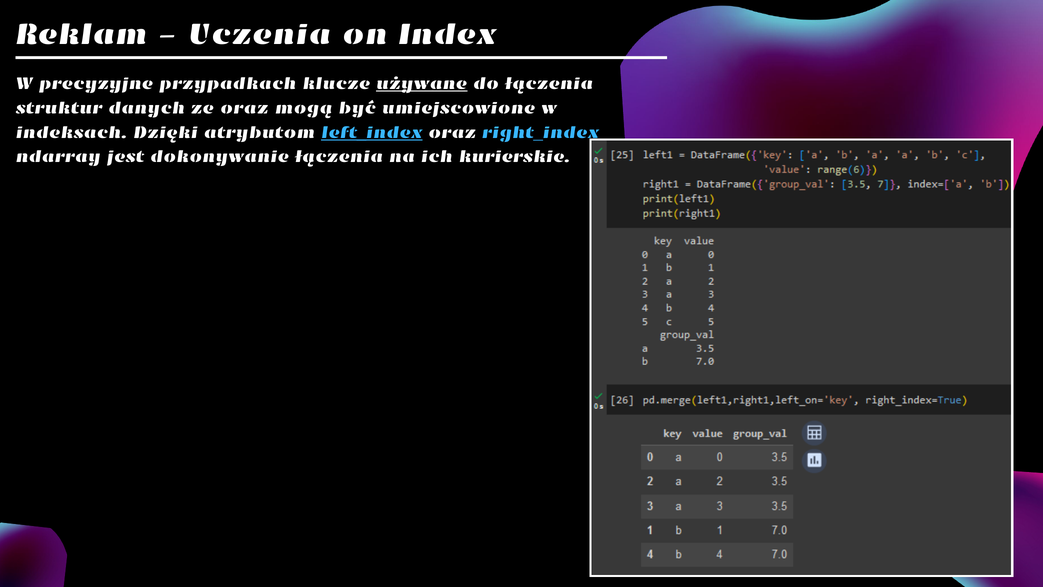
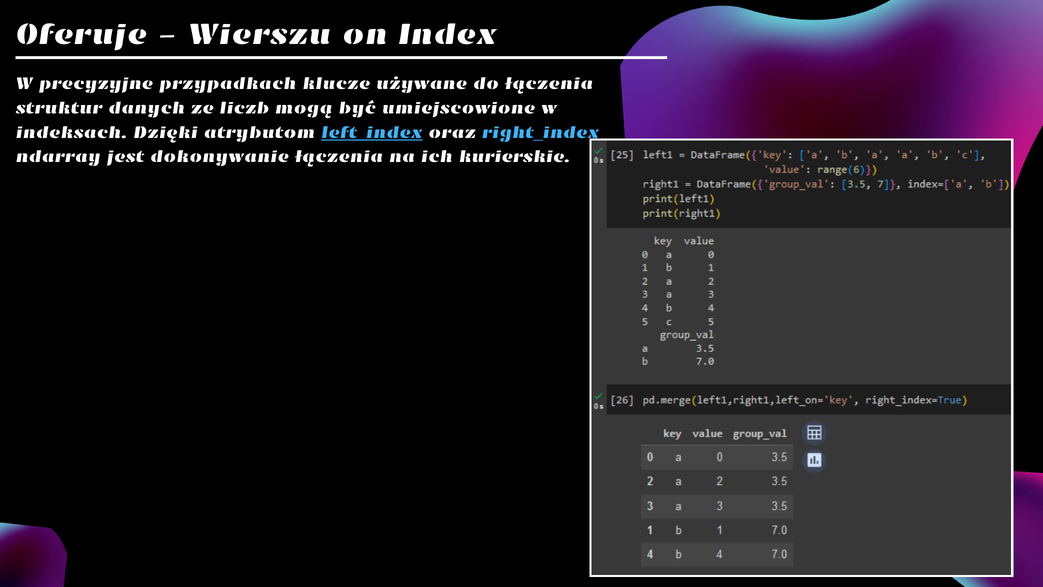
Reklam: Reklam -> Oferuje
Uczenia: Uczenia -> Wierszu
używane underline: present -> none
ze oraz: oraz -> liczb
